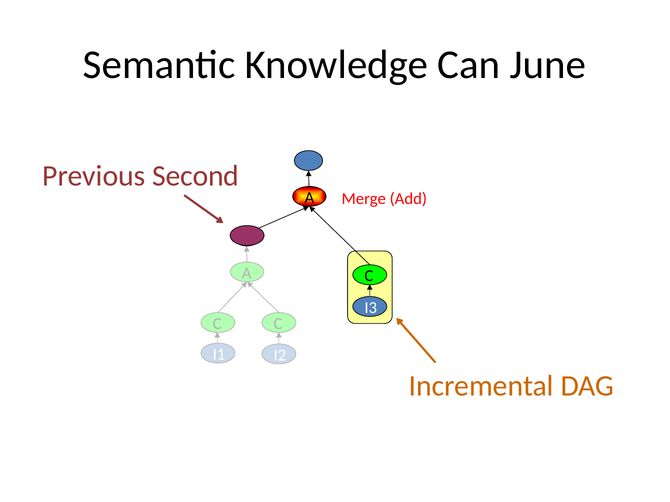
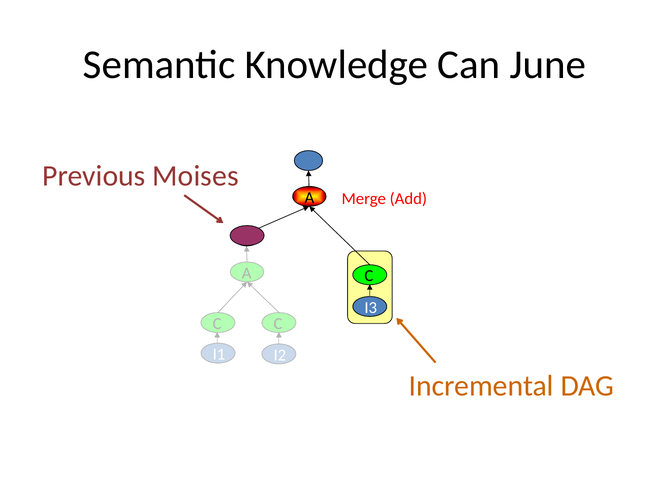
Second: Second -> Moises
